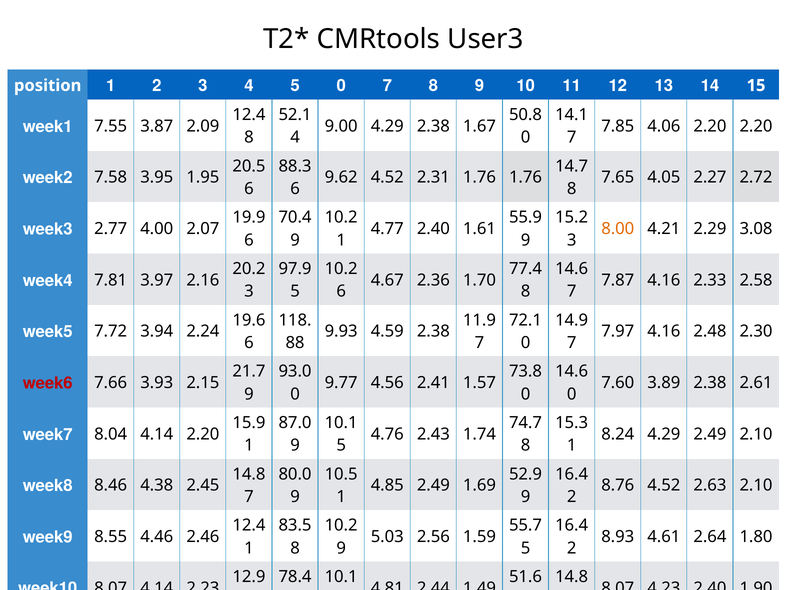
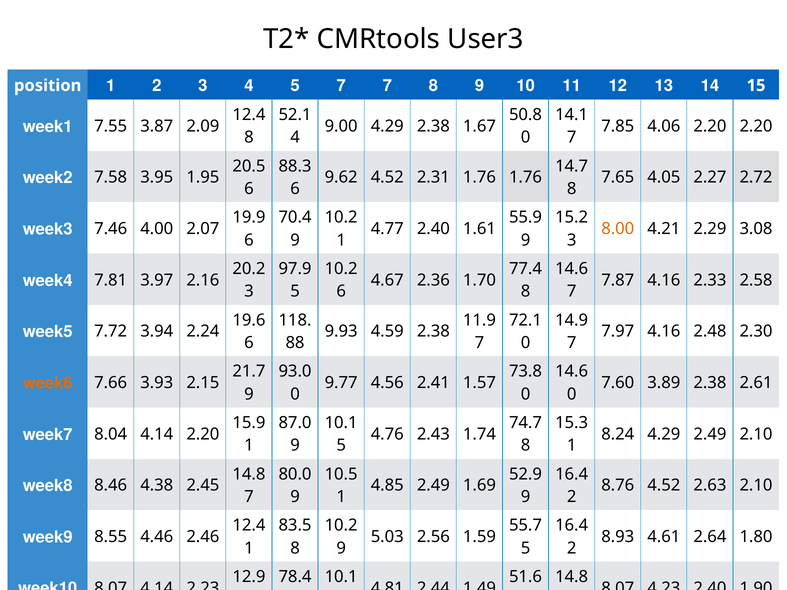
5 0: 0 -> 7
2.77: 2.77 -> 7.46
week6 colour: red -> orange
